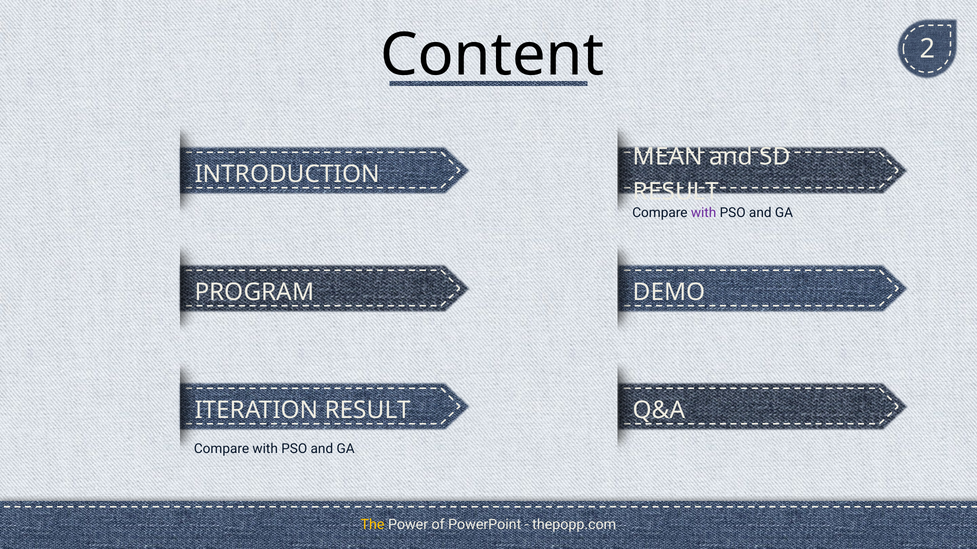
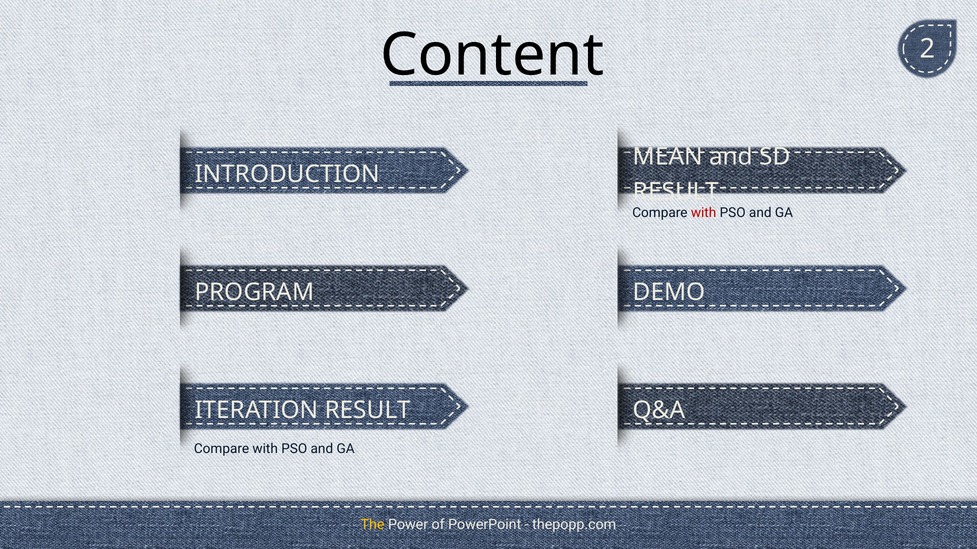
with at (704, 213) colour: purple -> red
